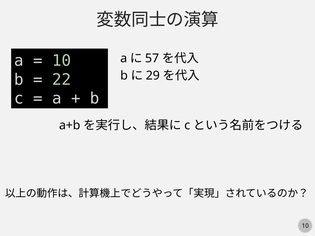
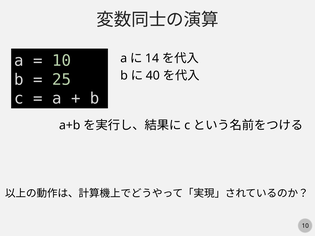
57: 57 -> 14
29: 29 -> 40
22: 22 -> 25
